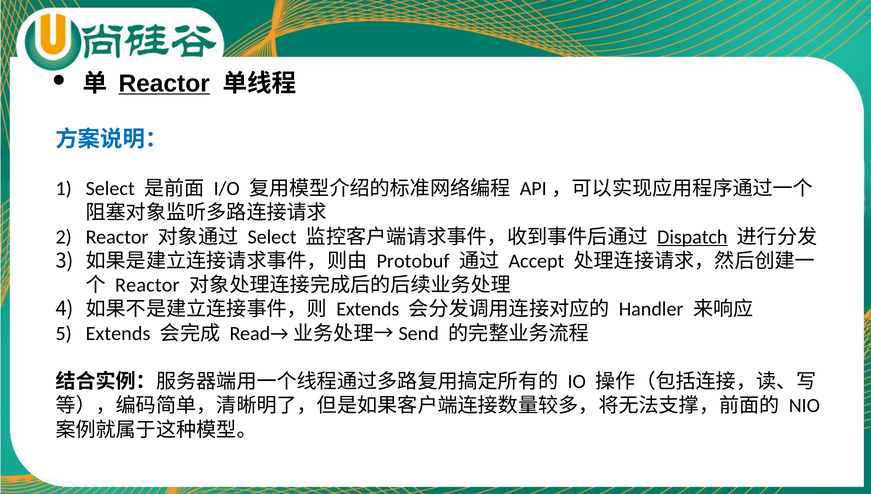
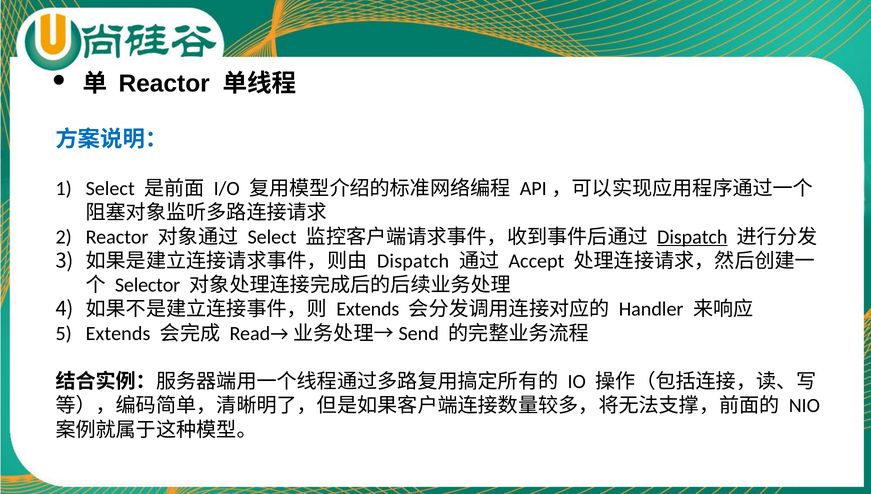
Reactor at (164, 83) underline: present -> none
Protobuf at (413, 261): Protobuf -> Dispatch
Reactor at (147, 285): Reactor -> Selector
